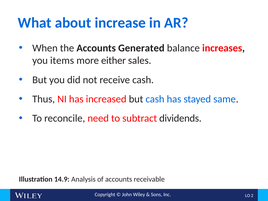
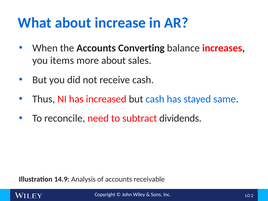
Generated: Generated -> Converting
more either: either -> about
